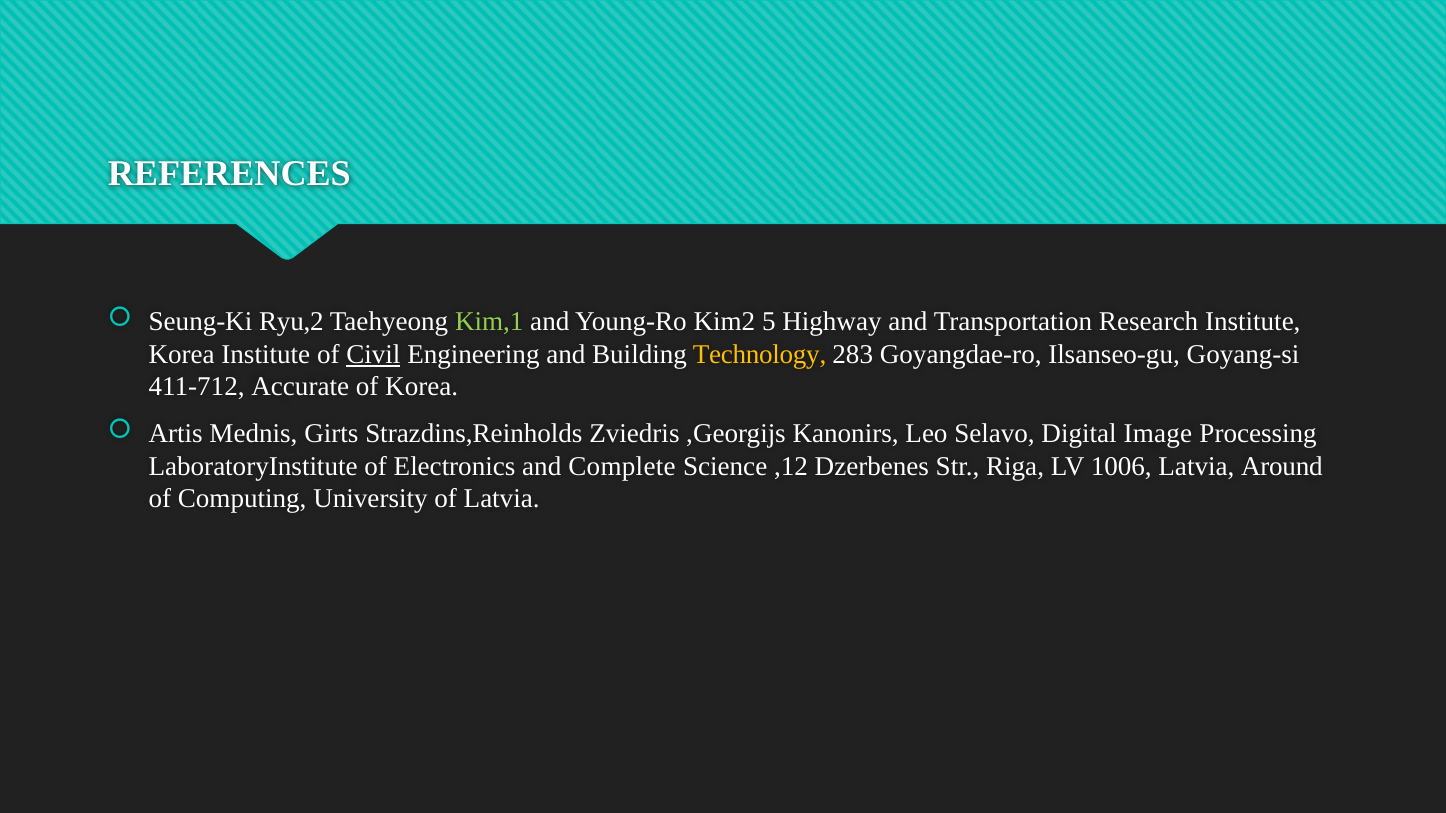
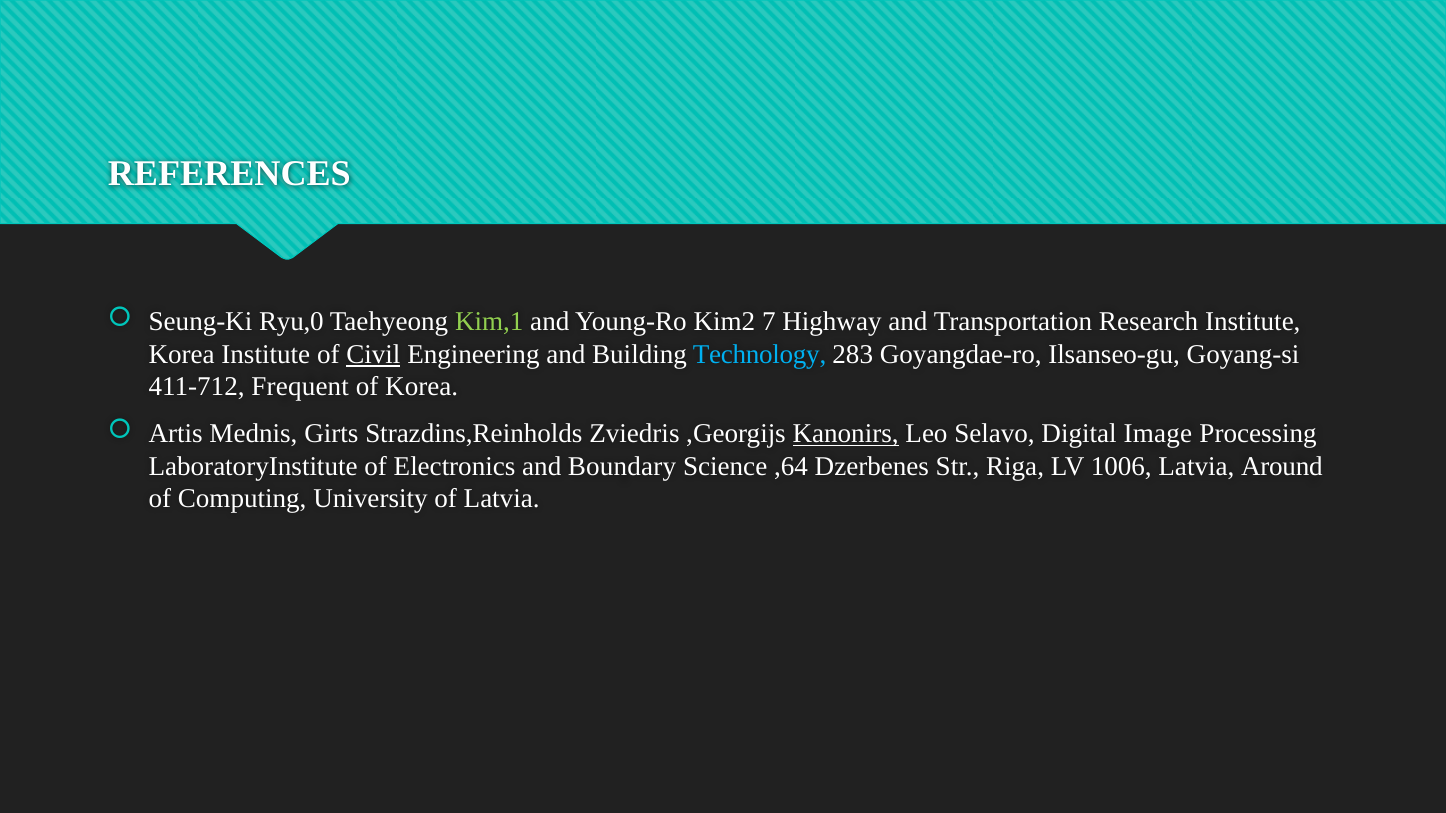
Ryu,2: Ryu,2 -> Ryu,0
5: 5 -> 7
Technology colour: yellow -> light blue
Accurate: Accurate -> Frequent
Kanonirs underline: none -> present
Complete: Complete -> Boundary
,12: ,12 -> ,64
